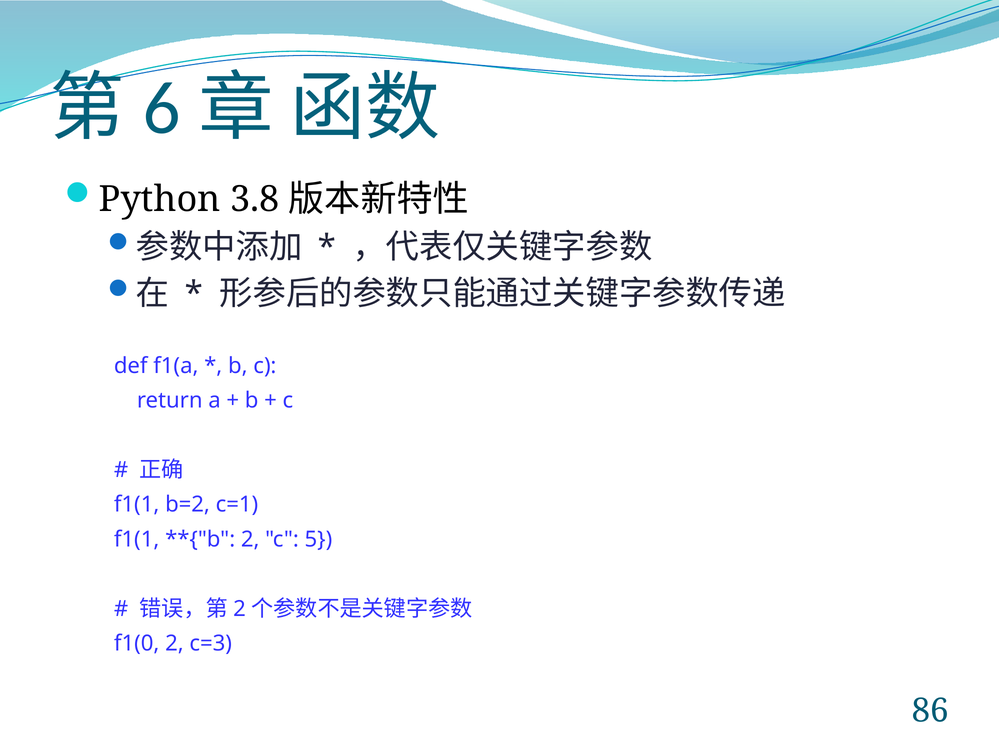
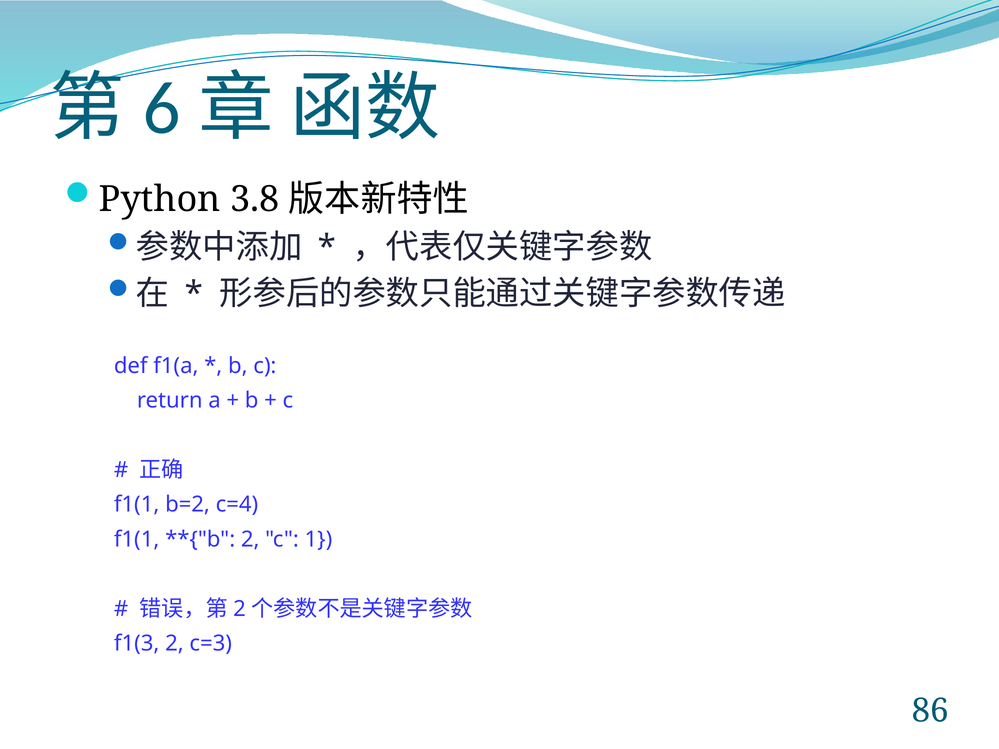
c=1: c=1 -> c=4
5: 5 -> 1
f1(0: f1(0 -> f1(3
